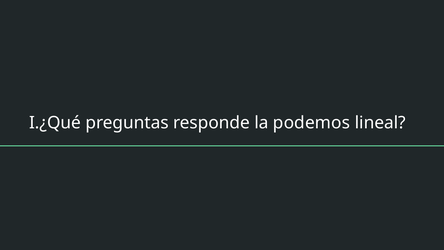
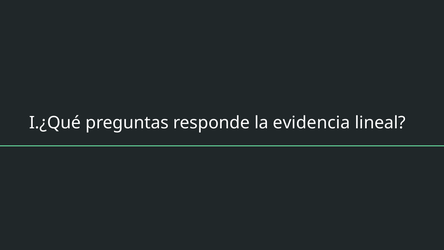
podemos: podemos -> evidencia
